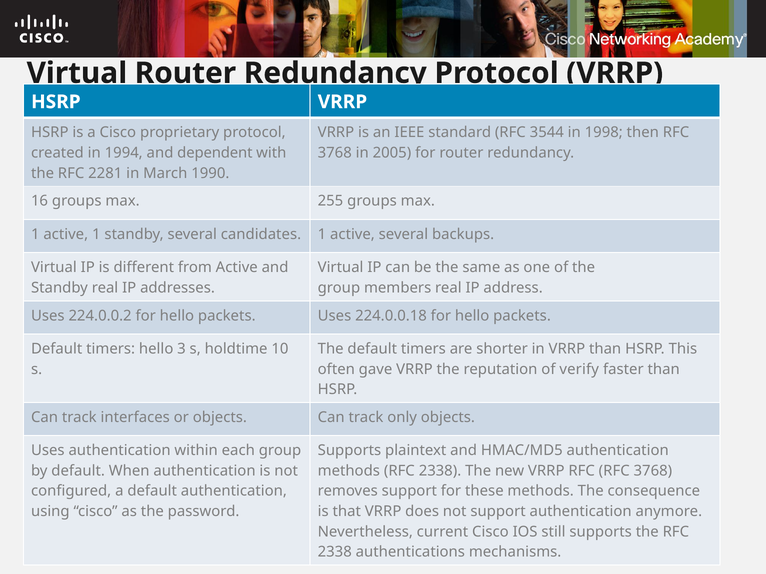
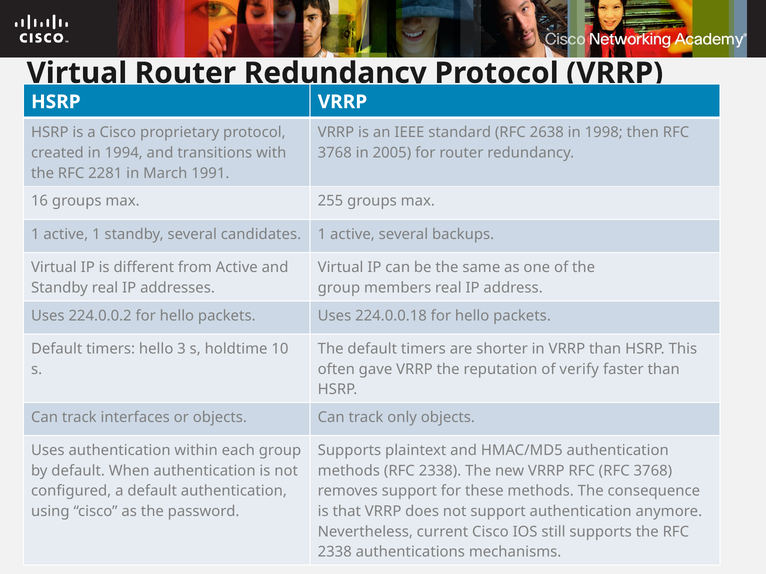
3544: 3544 -> 2638
dependent: dependent -> transitions
1990: 1990 -> 1991
